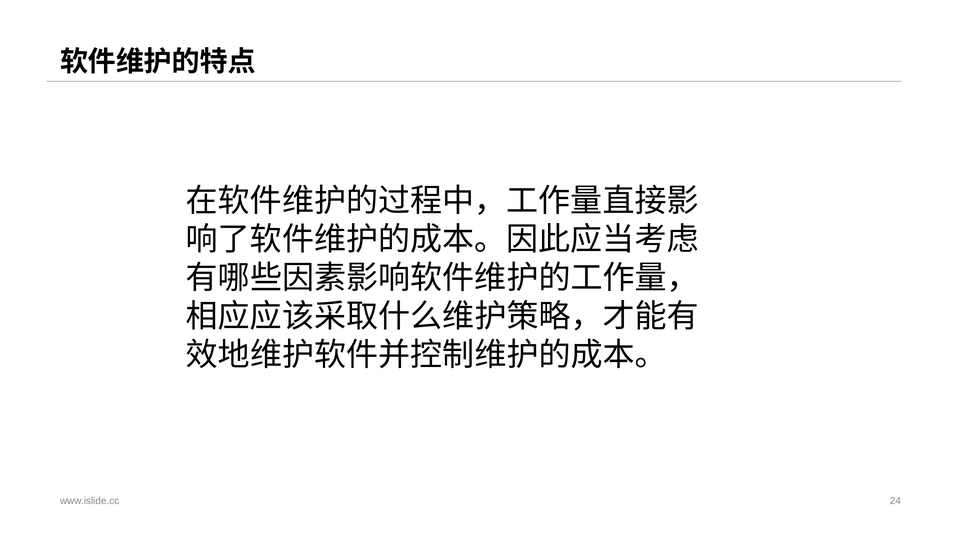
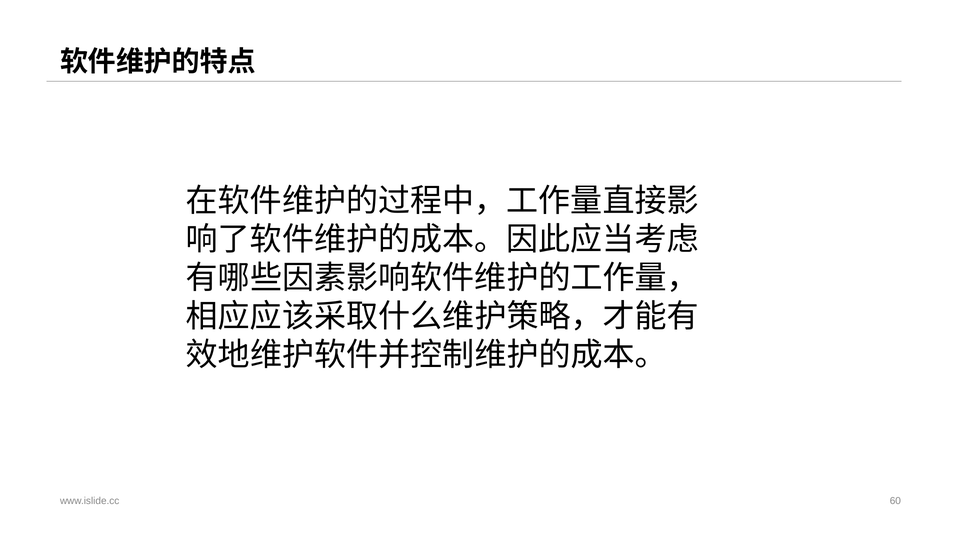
24: 24 -> 60
